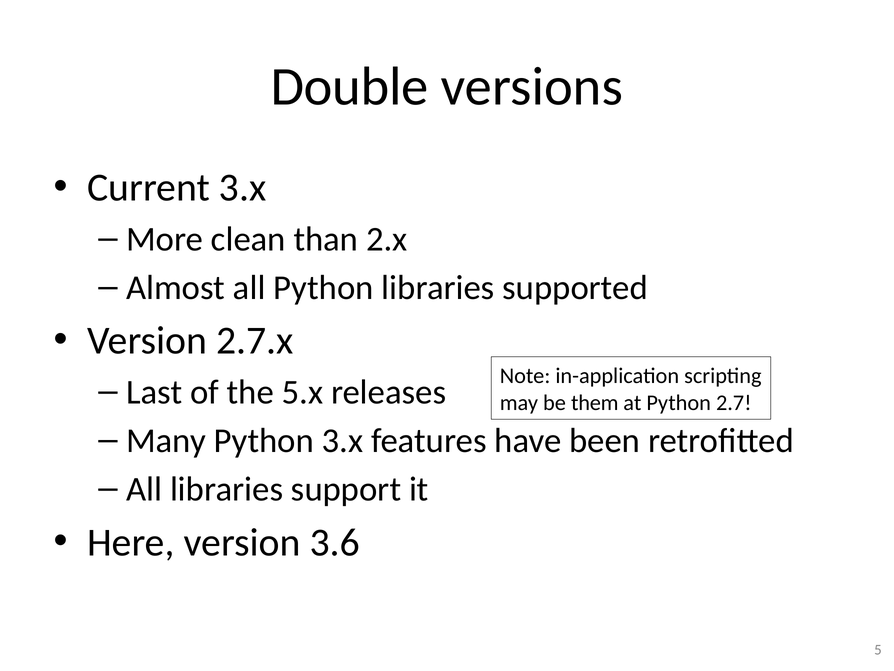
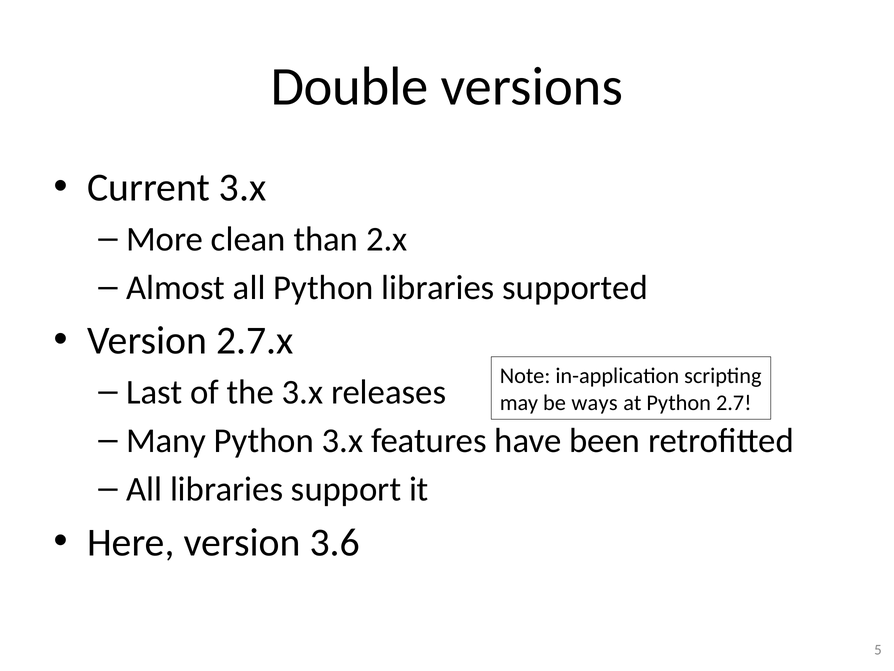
the 5.x: 5.x -> 3.x
them: them -> ways
